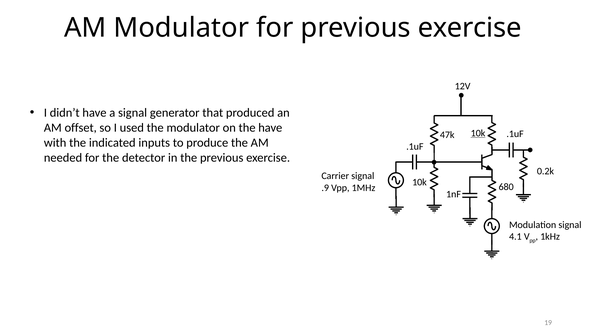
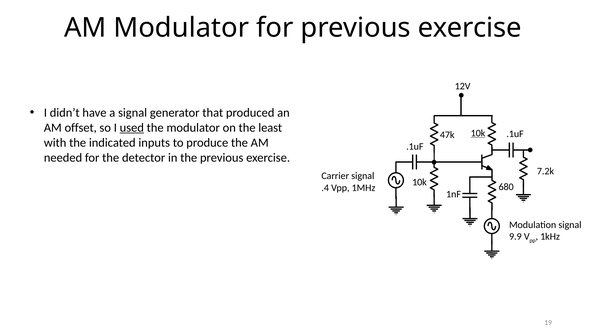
used underline: none -> present
the have: have -> least
0.2k: 0.2k -> 7.2k
.9: .9 -> .4
4.1: 4.1 -> 9.9
